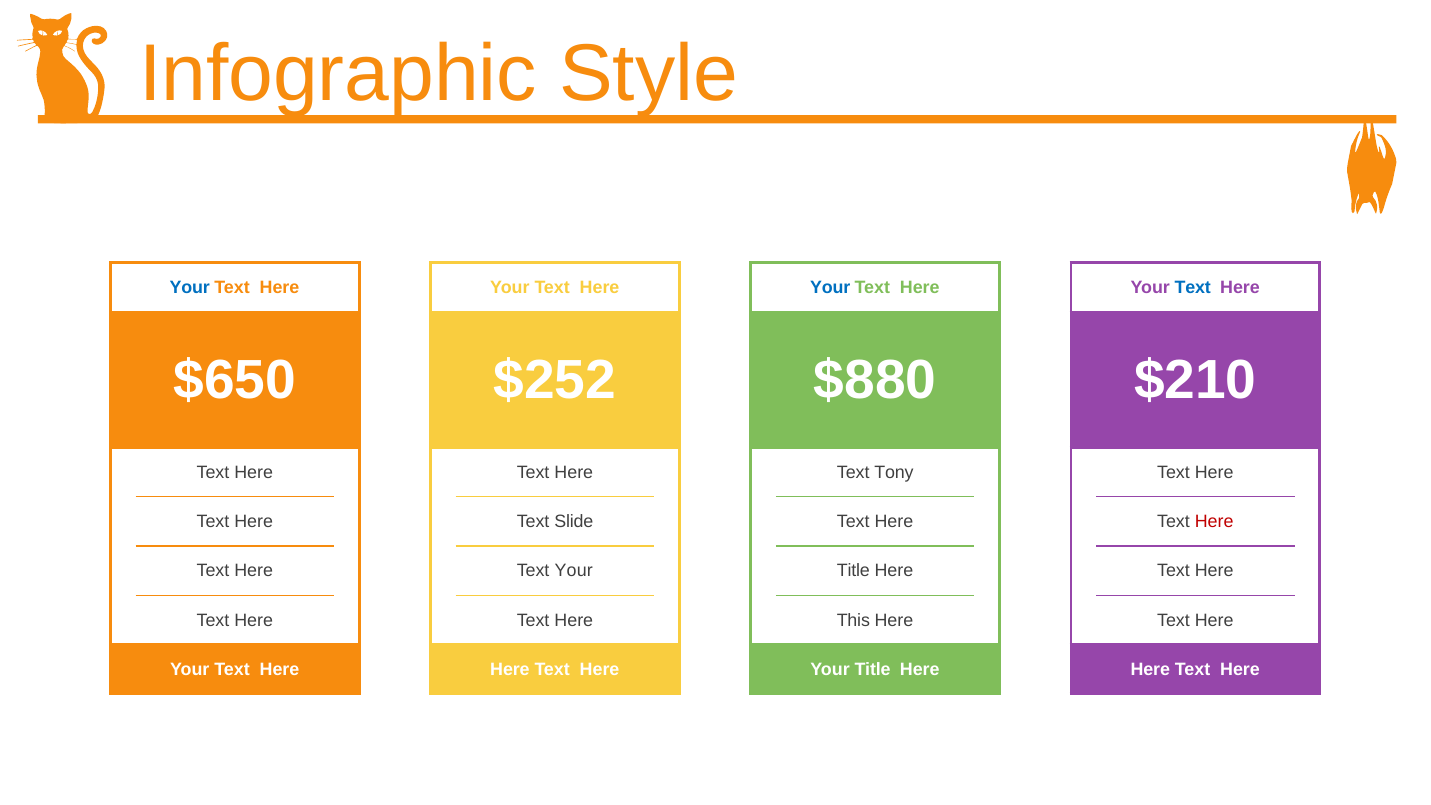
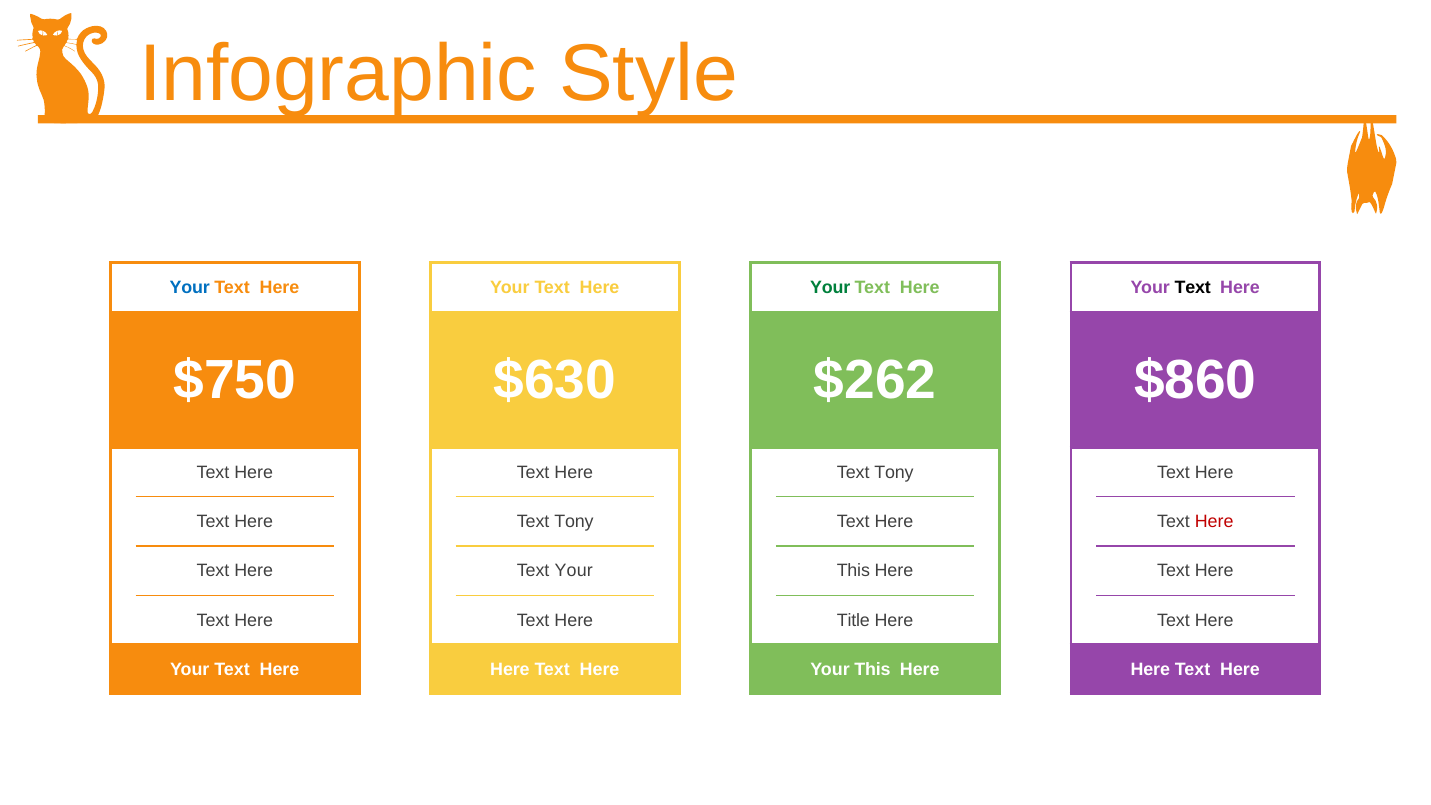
Your at (830, 288) colour: blue -> green
Text at (1193, 288) colour: blue -> black
$650: $650 -> $750
$252: $252 -> $630
$880: $880 -> $262
$210: $210 -> $860
Slide at (574, 522): Slide -> Tony
Title at (853, 571): Title -> This
This: This -> Title
Your Title: Title -> This
